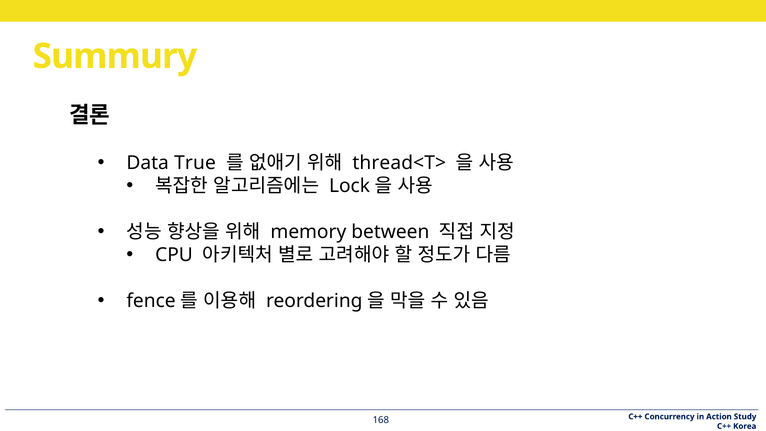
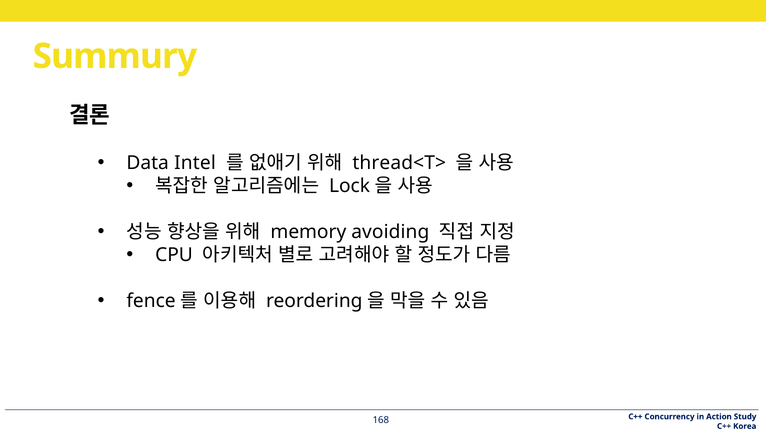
True: True -> Intel
between: between -> avoiding
